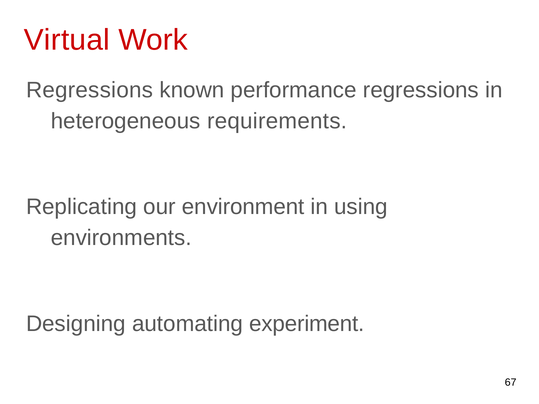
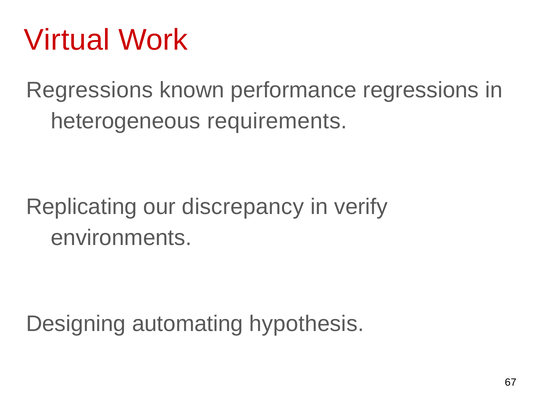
environment: environment -> discrepancy
using: using -> verify
experiment: experiment -> hypothesis
